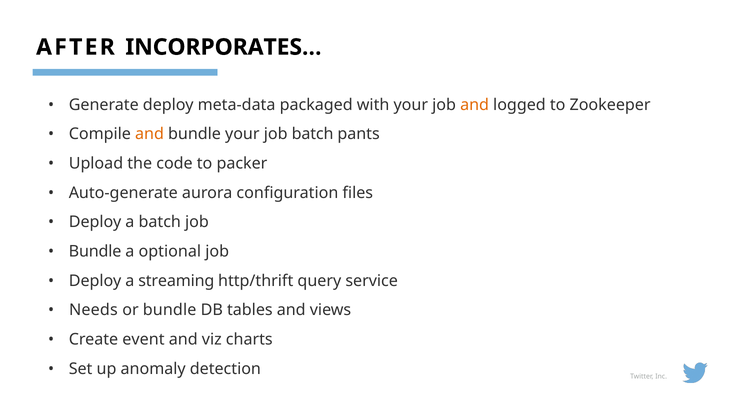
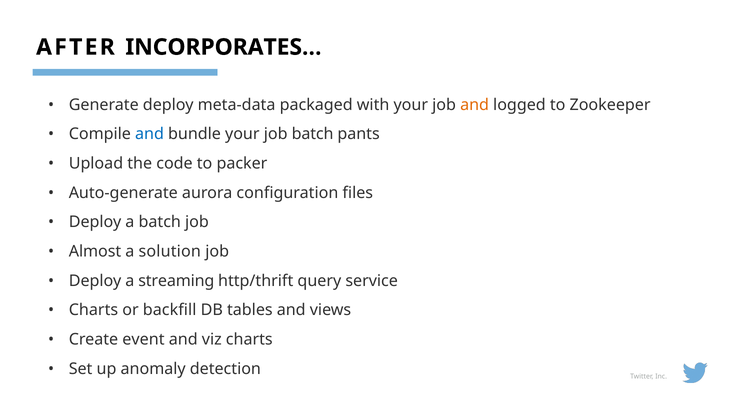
and at (149, 134) colour: orange -> blue
Bundle at (95, 251): Bundle -> Almost
optional: optional -> solution
Needs at (93, 310): Needs -> Charts
or bundle: bundle -> backfill
